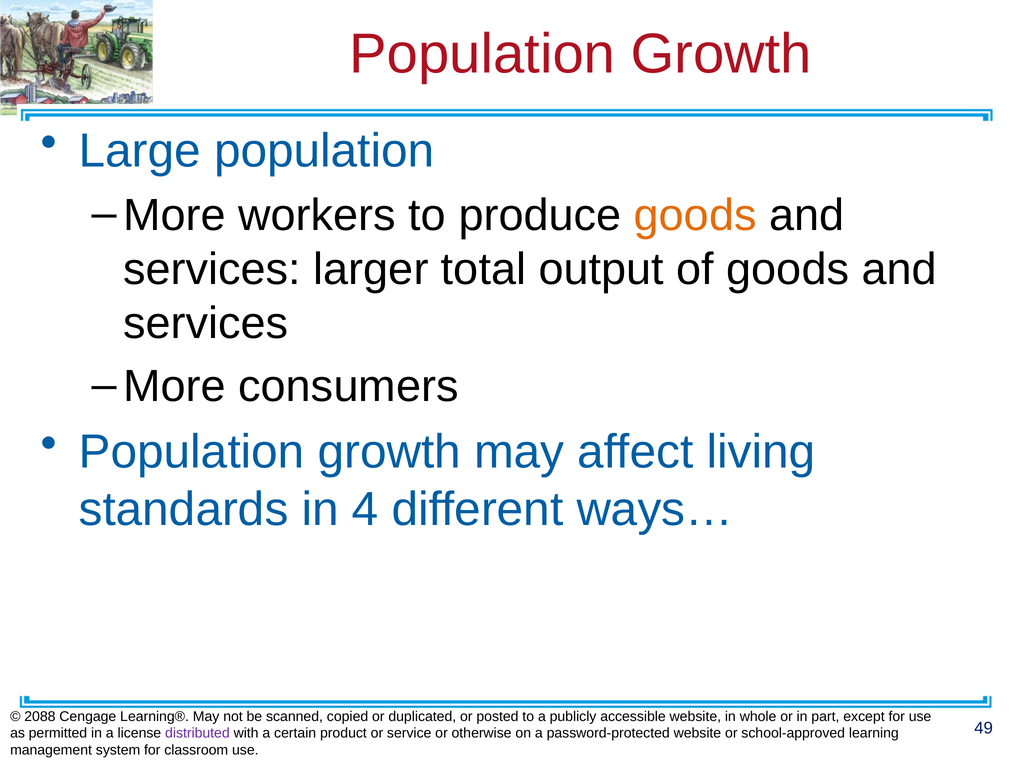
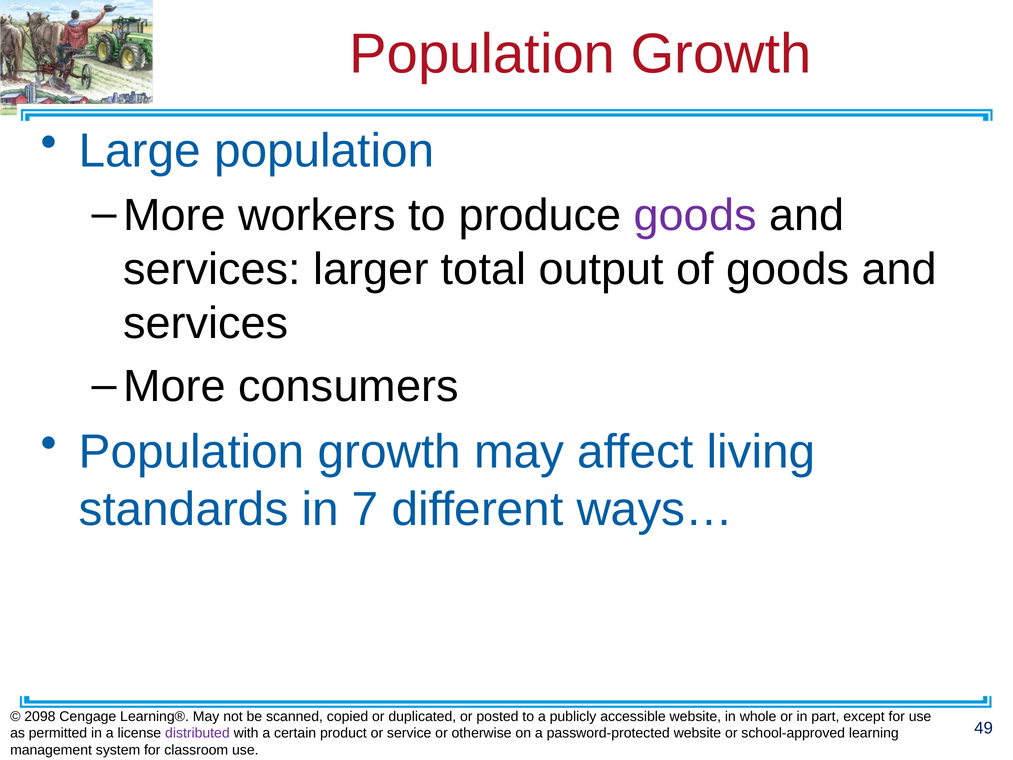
goods at (695, 215) colour: orange -> purple
4: 4 -> 7
2088: 2088 -> 2098
